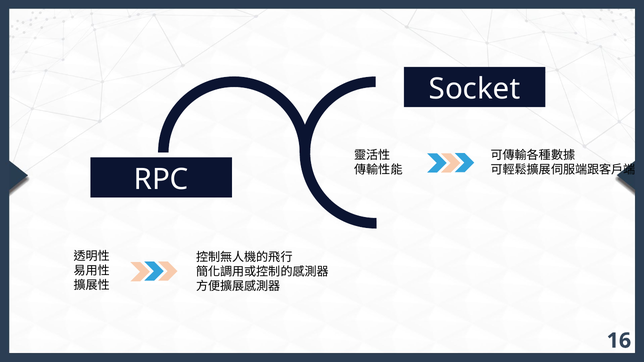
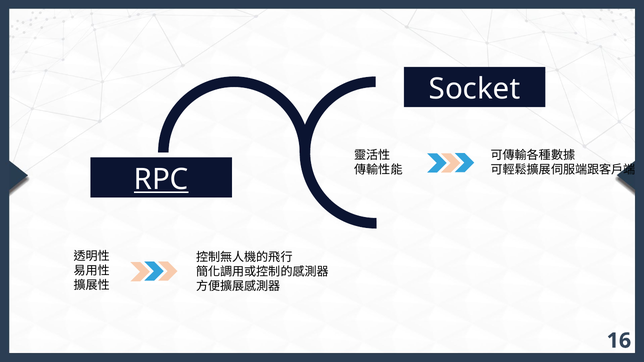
RPC underline: none -> present
